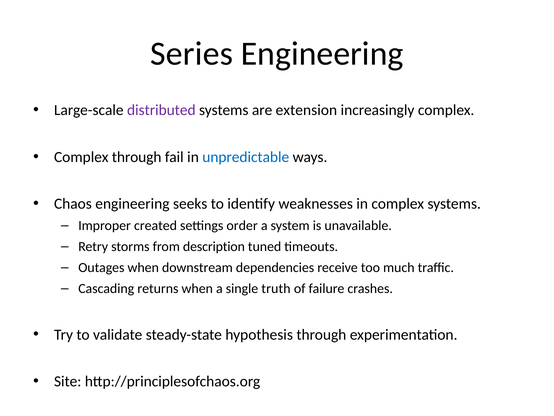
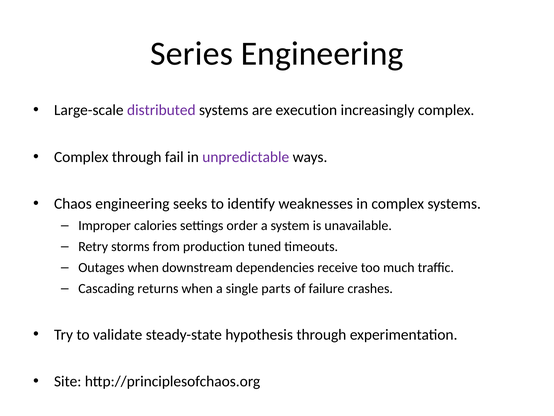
extension: extension -> execution
unpredictable colour: blue -> purple
created: created -> calories
description: description -> production
truth: truth -> parts
